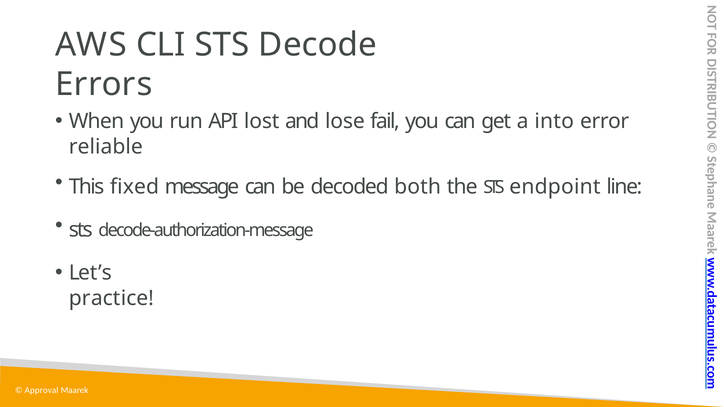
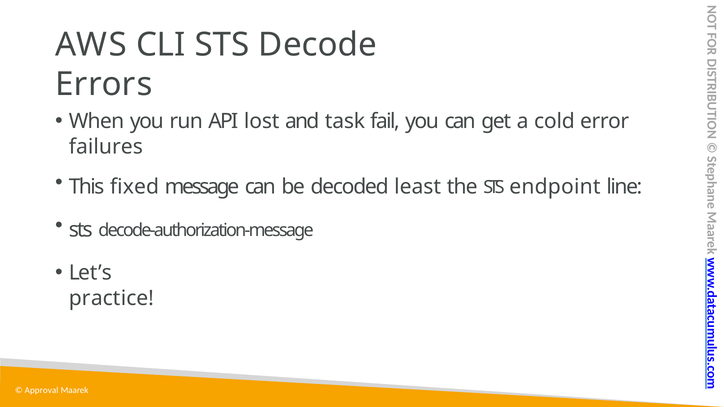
lose: lose -> task
into: into -> cold
reliable: reliable -> failures
both: both -> least
